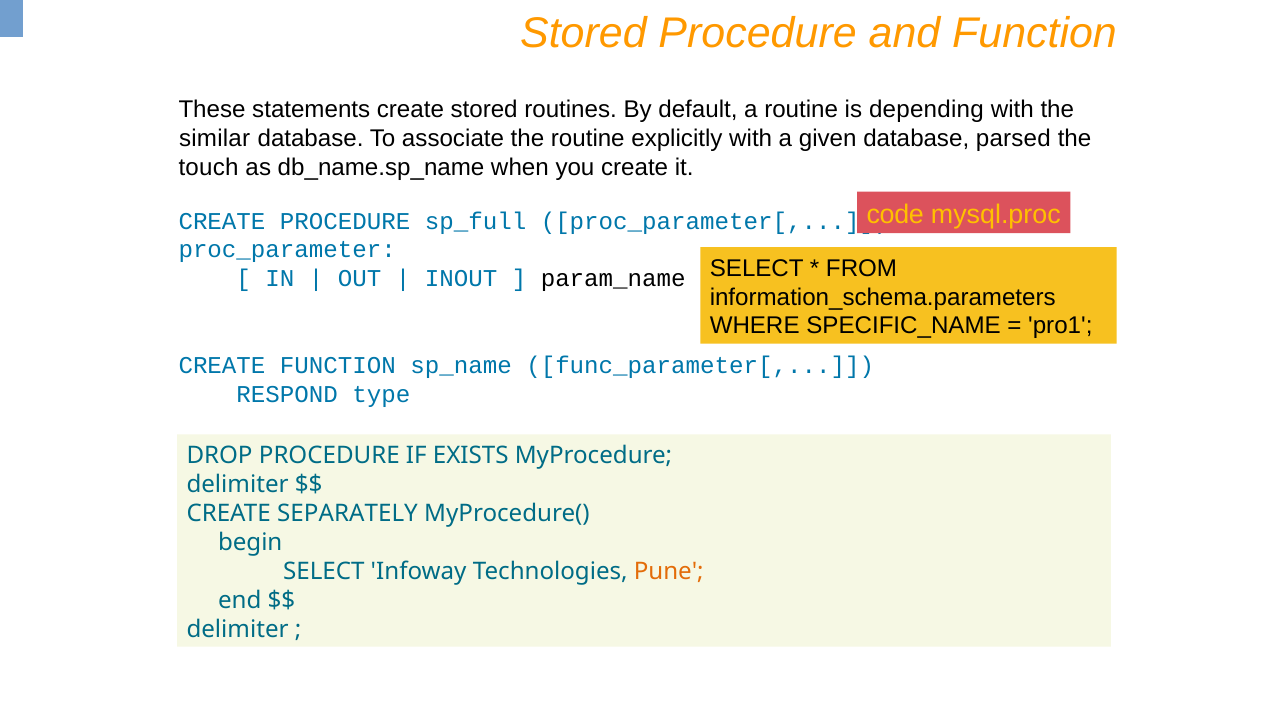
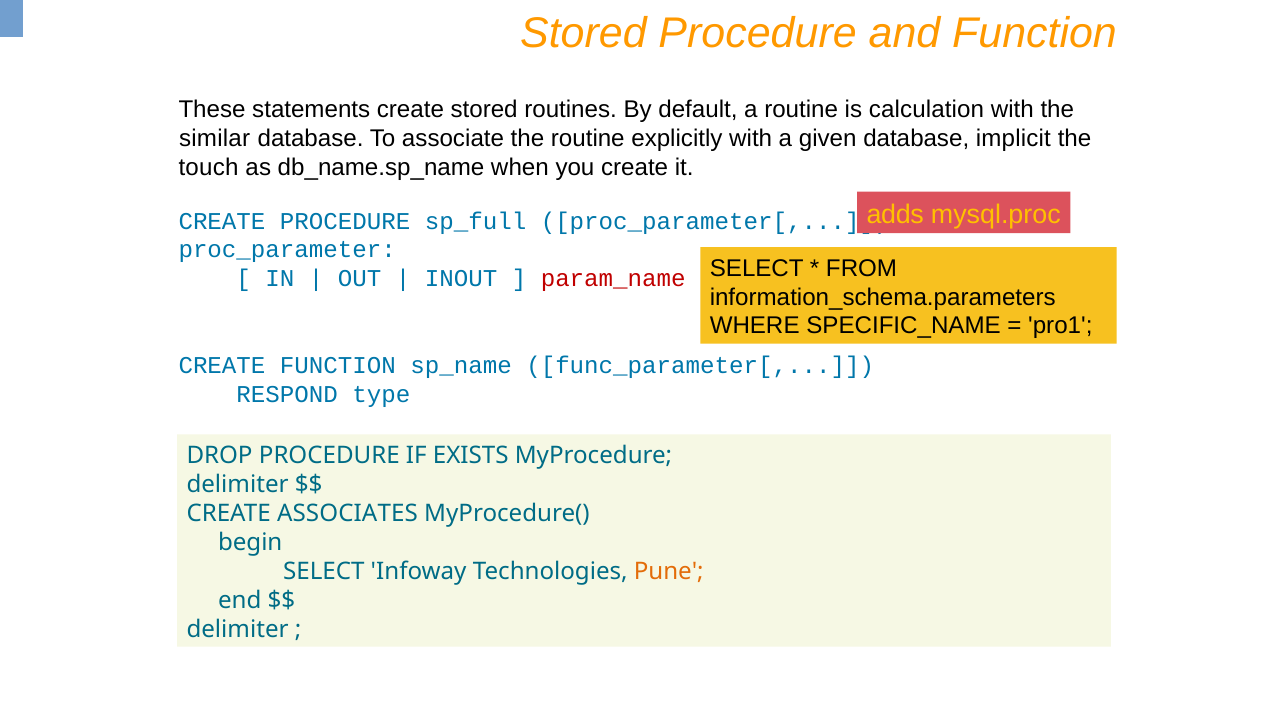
depending: depending -> calculation
parsed: parsed -> implicit
code: code -> adds
param_name colour: black -> red
SEPARATELY: SEPARATELY -> ASSOCIATES
